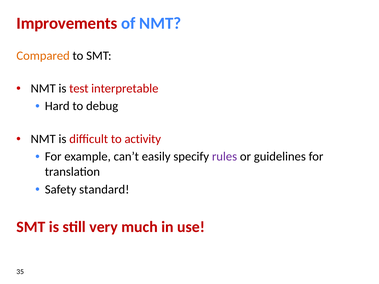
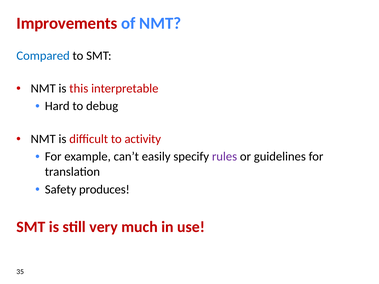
Compared colour: orange -> blue
test: test -> this
standard: standard -> produces
